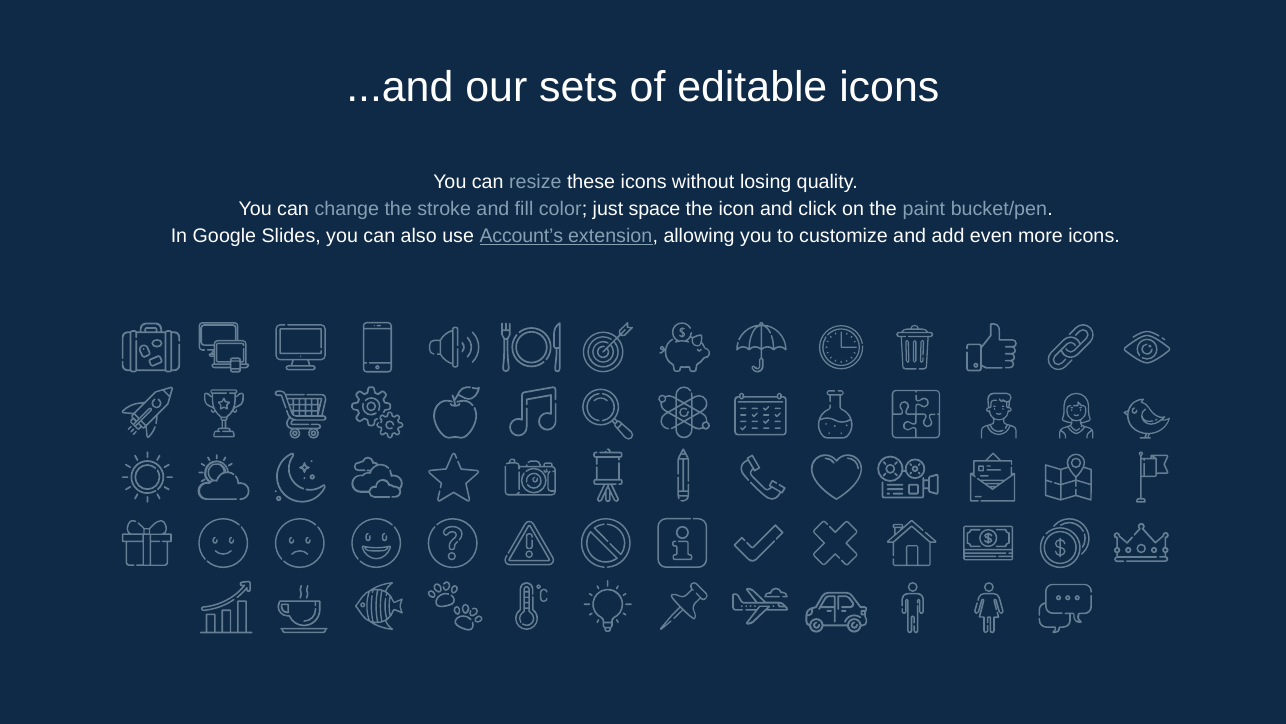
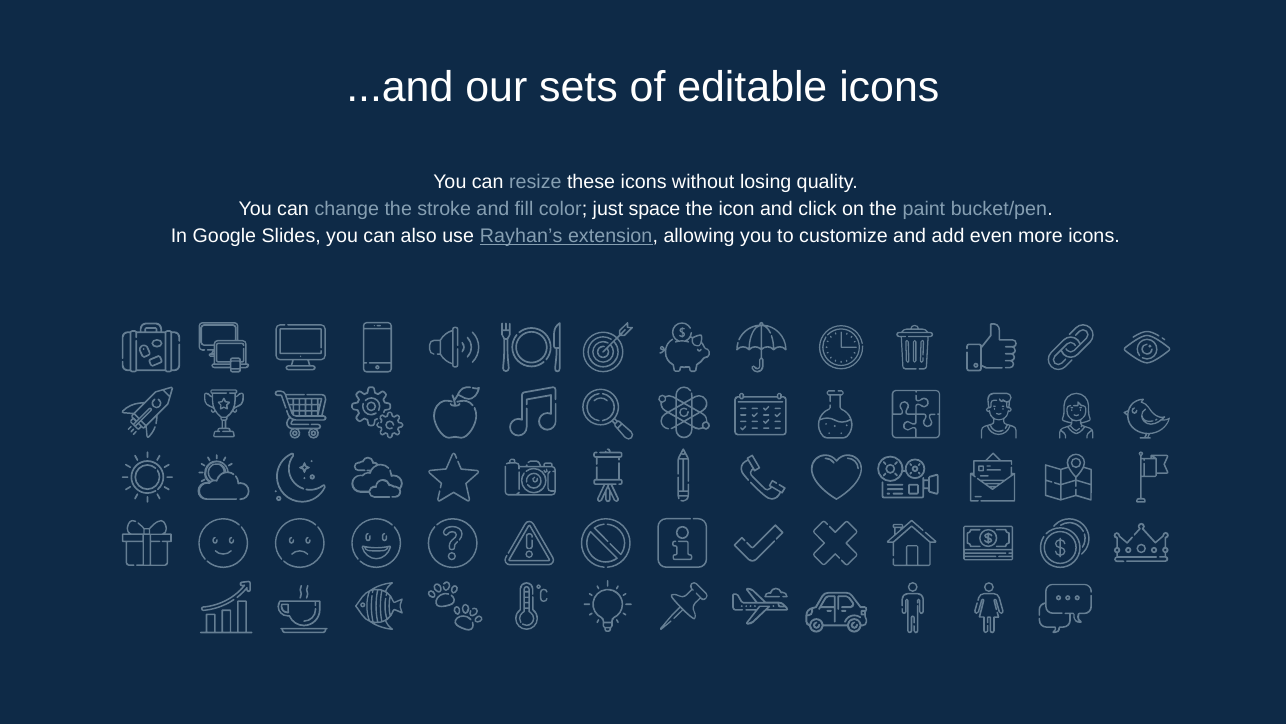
Account’s: Account’s -> Rayhan’s
